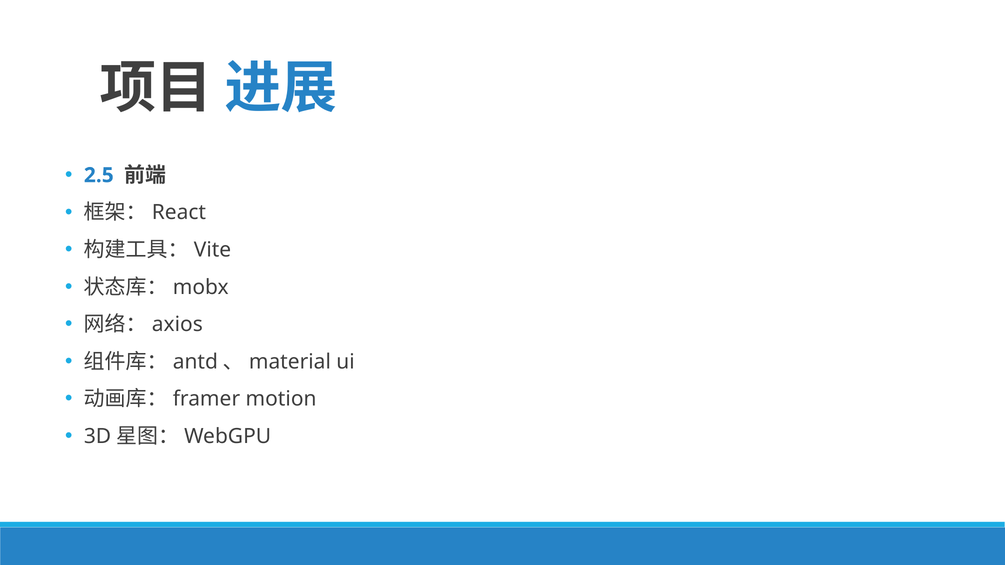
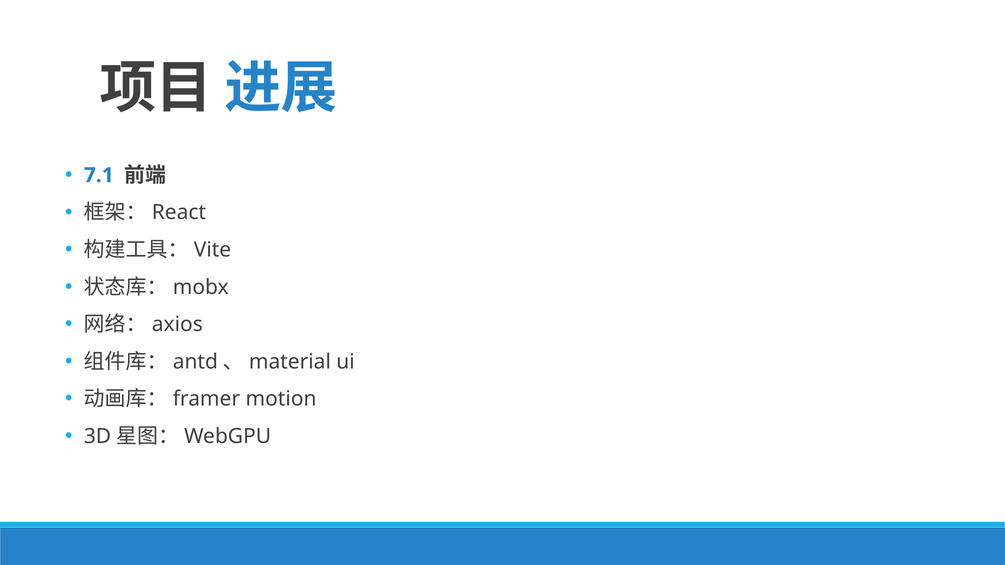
2.5: 2.5 -> 7.1
